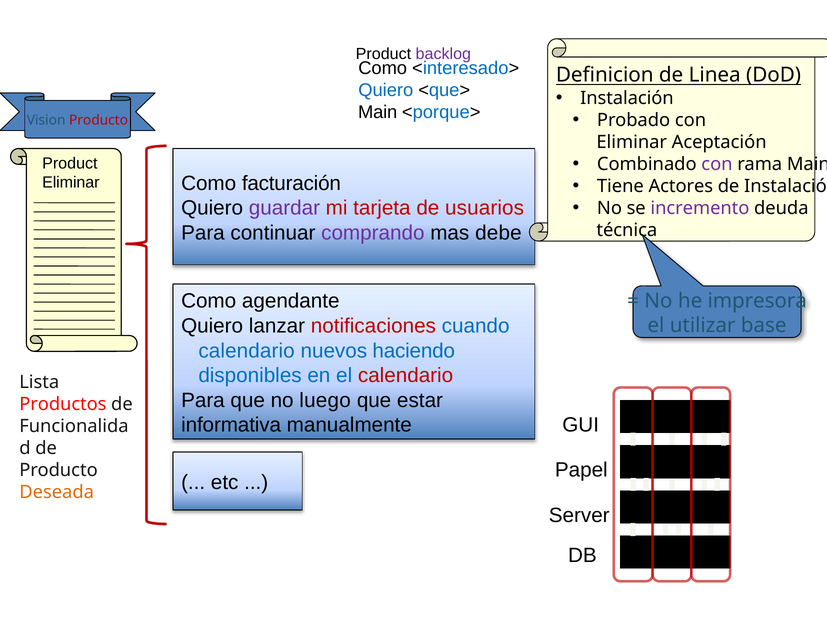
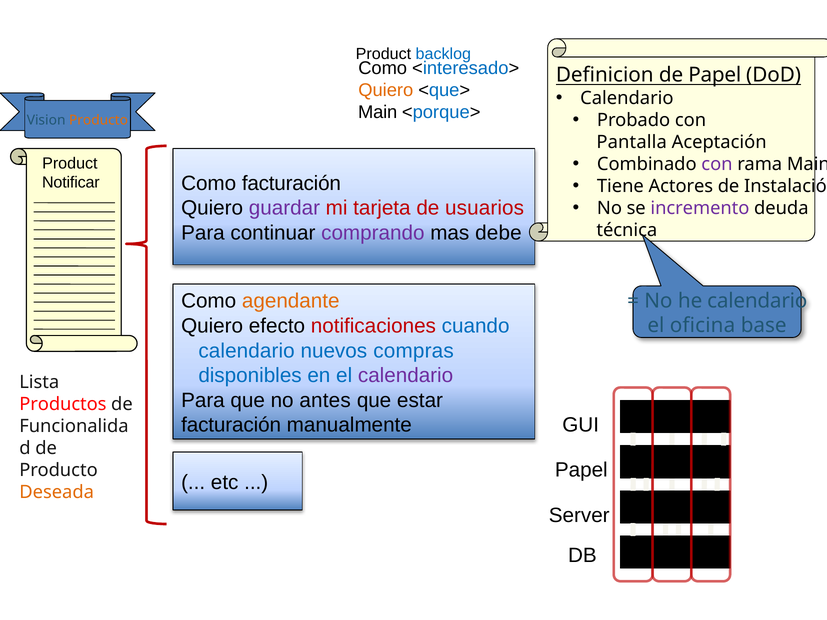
backlog colour: purple -> blue
de Linea: Linea -> Papel
Quiero at (386, 90) colour: blue -> orange
Instalación at (627, 98): Instalación -> Calendario
Producto at (99, 120) colour: red -> orange
Eliminar at (632, 142): Eliminar -> Pantalla
Eliminar at (71, 183): Eliminar -> Notificar
agendante colour: black -> orange
he impresora: impresora -> calendario
lanzar: lanzar -> efecto
utilizar: utilizar -> oficina
haciendo: haciendo -> compras
calendario at (406, 376) colour: red -> purple
luego: luego -> antes
informativa at (231, 425): informativa -> facturación
